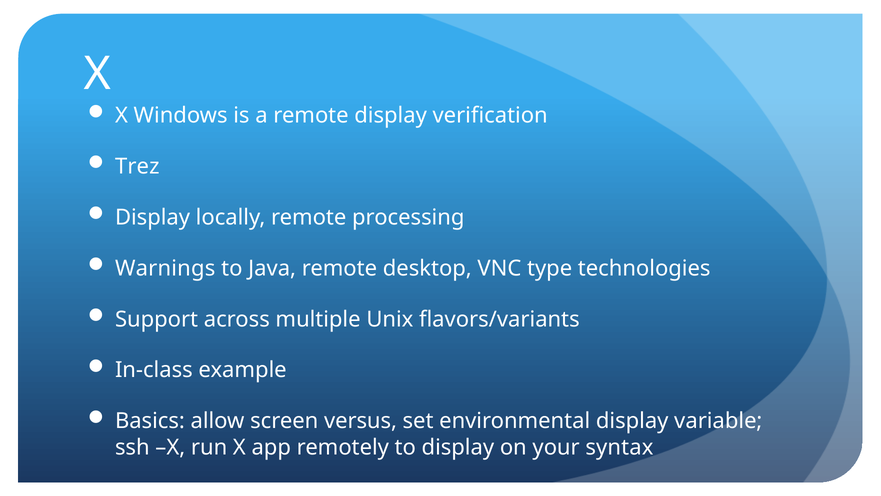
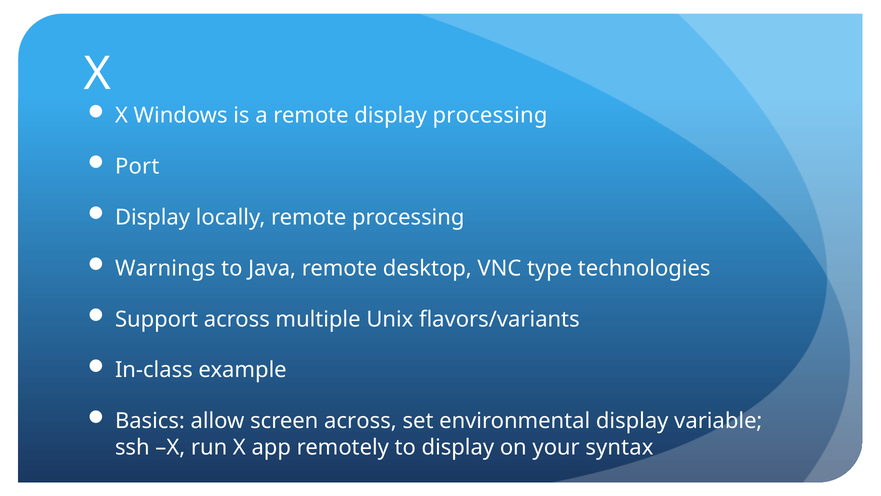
display verification: verification -> processing
Trez: Trez -> Port
screen versus: versus -> across
